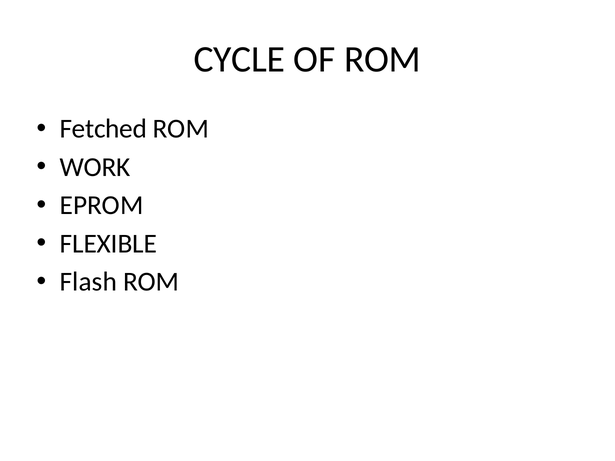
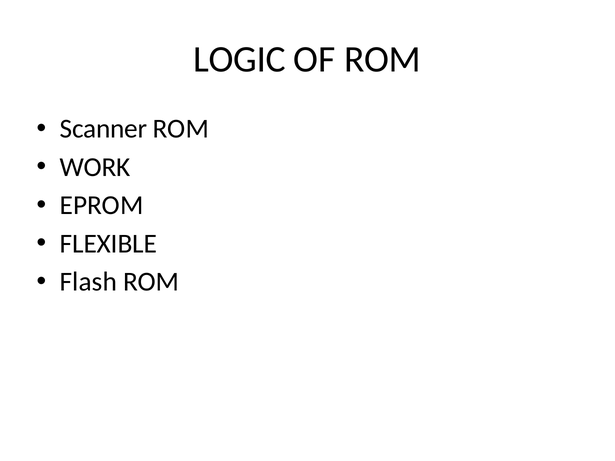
CYCLE: CYCLE -> LOGIC
Fetched: Fetched -> Scanner
